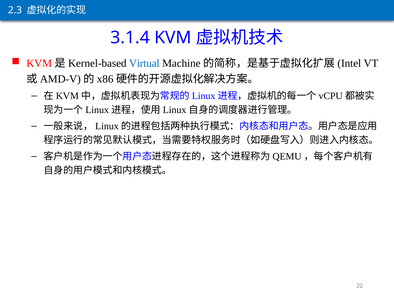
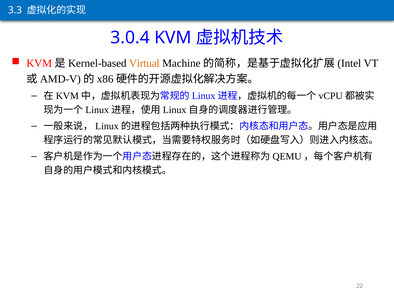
2.3: 2.3 -> 3.3
3.1.4: 3.1.4 -> 3.0.4
Virtual colour: blue -> orange
